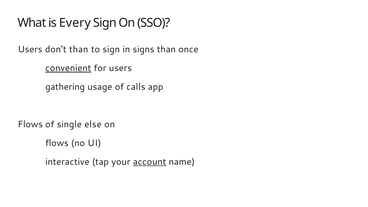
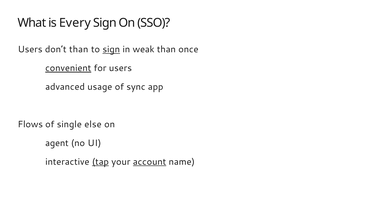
sign at (111, 49) underline: none -> present
signs: signs -> weak
gathering: gathering -> advanced
calls: calls -> sync
flows at (57, 143): flows -> agent
tap underline: none -> present
